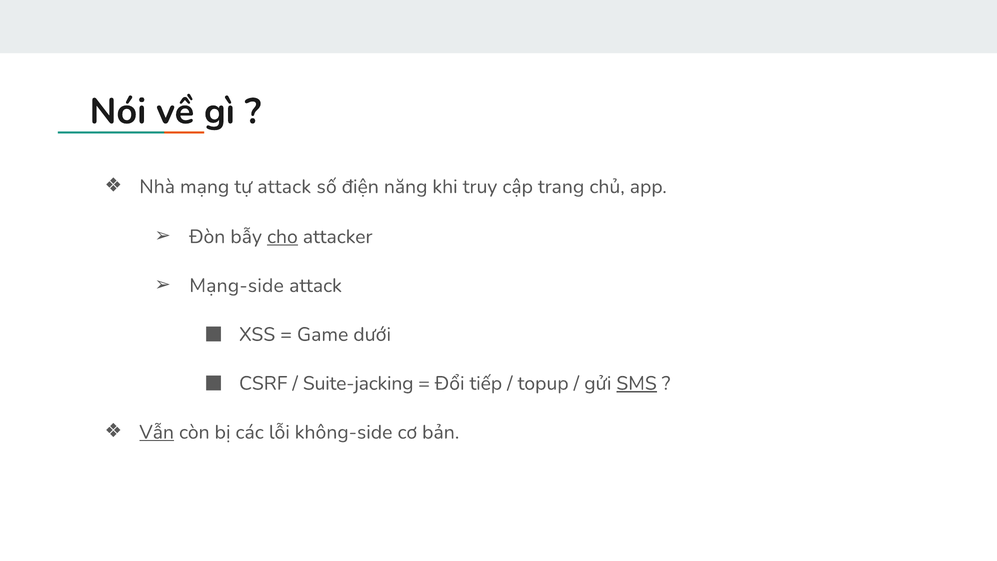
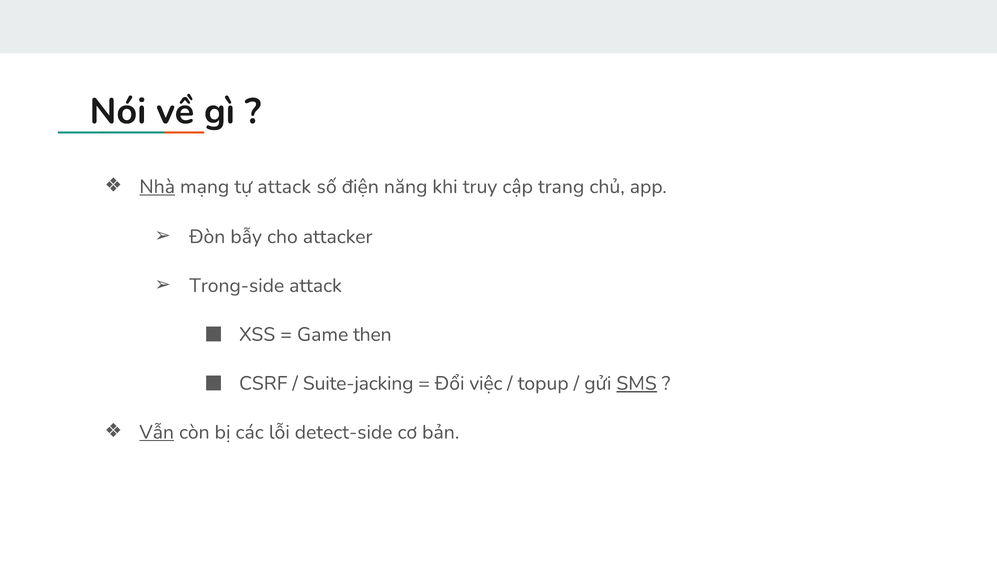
Nhà underline: none -> present
cho underline: present -> none
Mạng-side: Mạng-side -> Trong-side
dưới: dưới -> then
tiếp: tiếp -> việc
không-side: không-side -> detect-side
